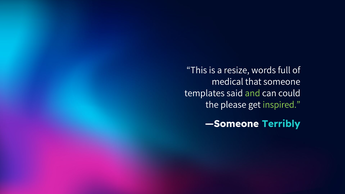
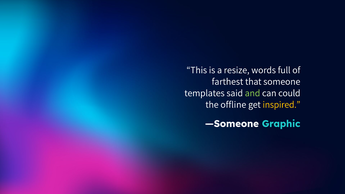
medical: medical -> farthest
please: please -> offline
inspired colour: light green -> yellow
Terribly: Terribly -> Graphic
